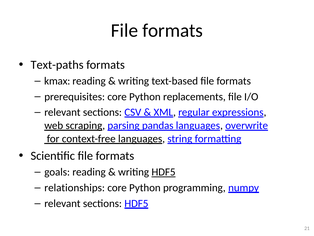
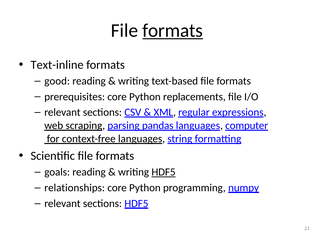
formats at (173, 30) underline: none -> present
Text-paths: Text-paths -> Text-inline
kmax: kmax -> good
overwrite: overwrite -> computer
